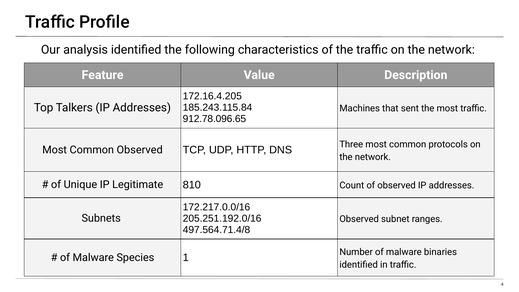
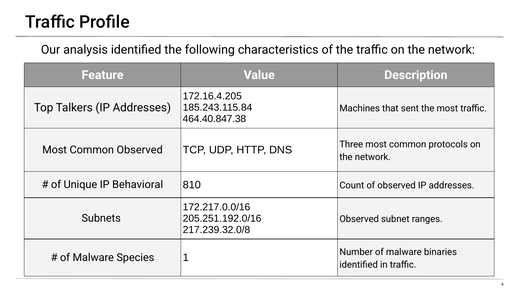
912.78.096.65: 912.78.096.65 -> 464.40.847.38
Legitimate: Legitimate -> Behavioral
497.564.71.4/8: 497.564.71.4/8 -> 217.239.32.0/8
